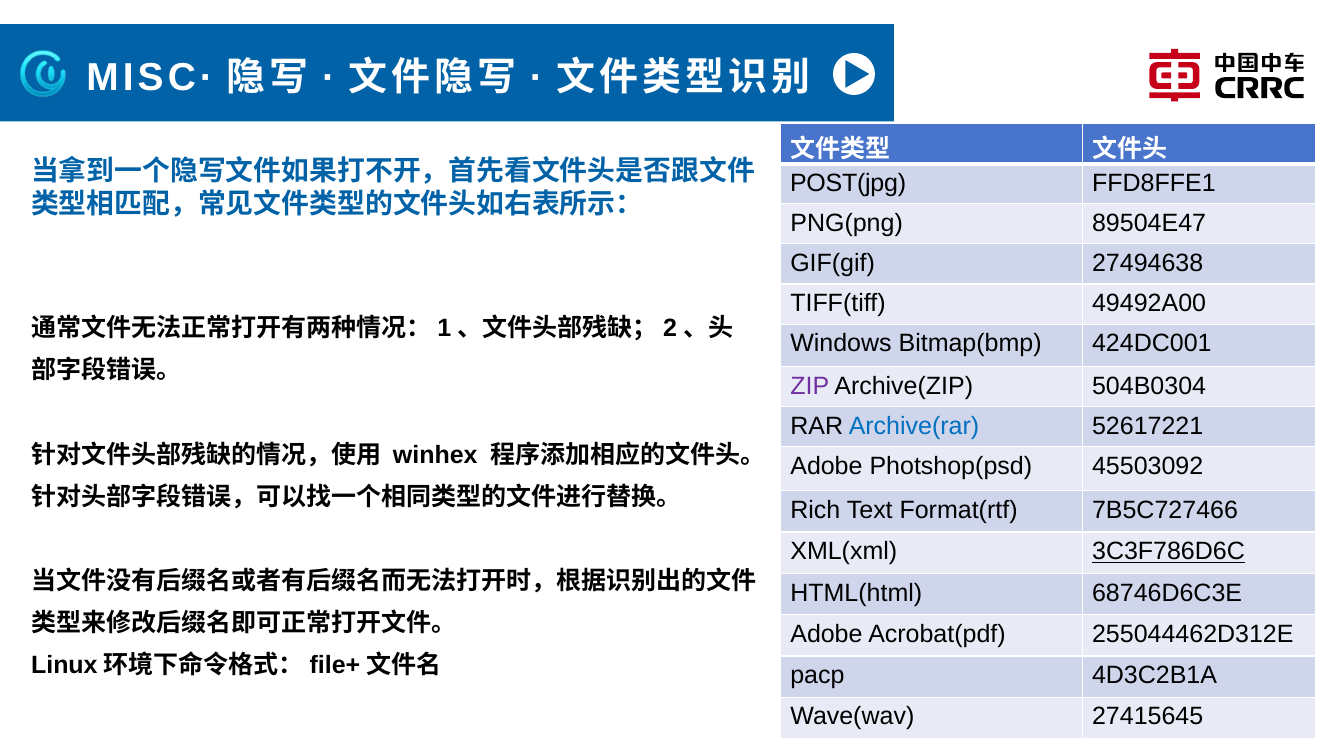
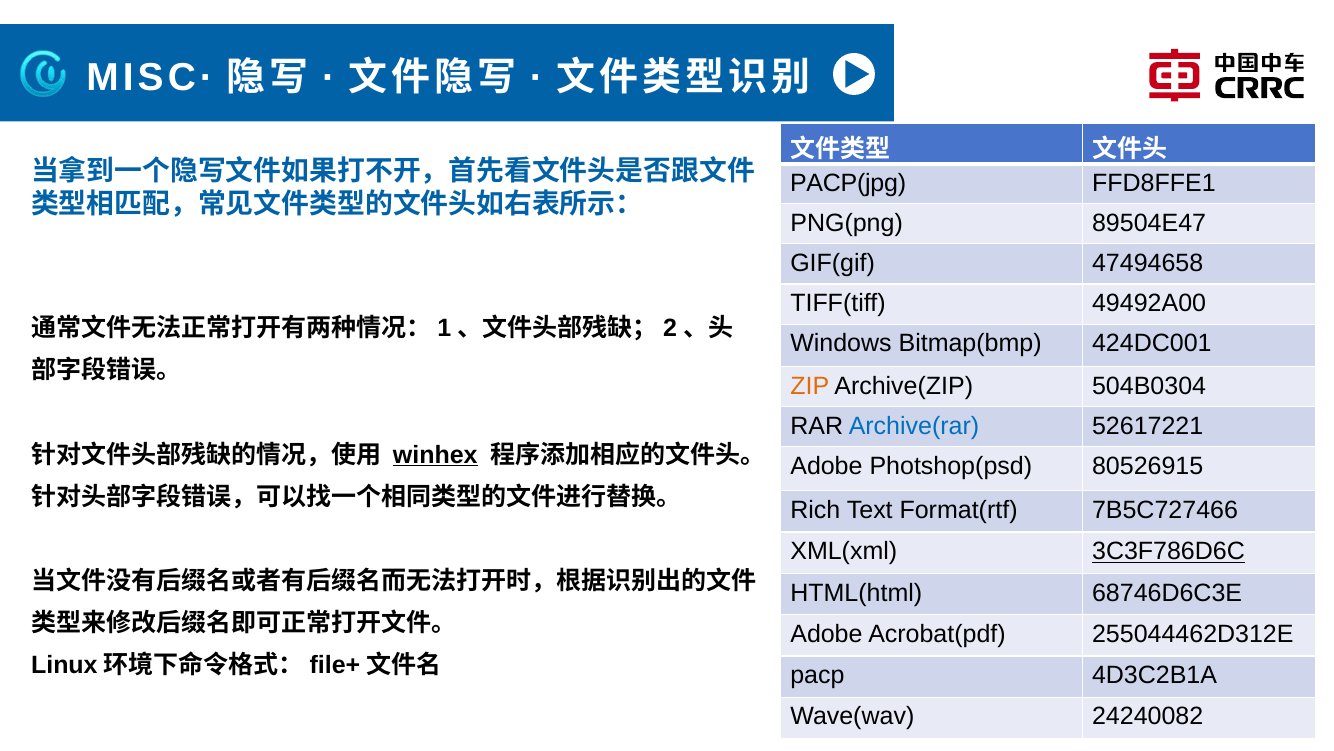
POST(jpg: POST(jpg -> PACP(jpg
27494638: 27494638 -> 47494658
ZIP colour: purple -> orange
winhex underline: none -> present
45503092: 45503092 -> 80526915
27415645: 27415645 -> 24240082
